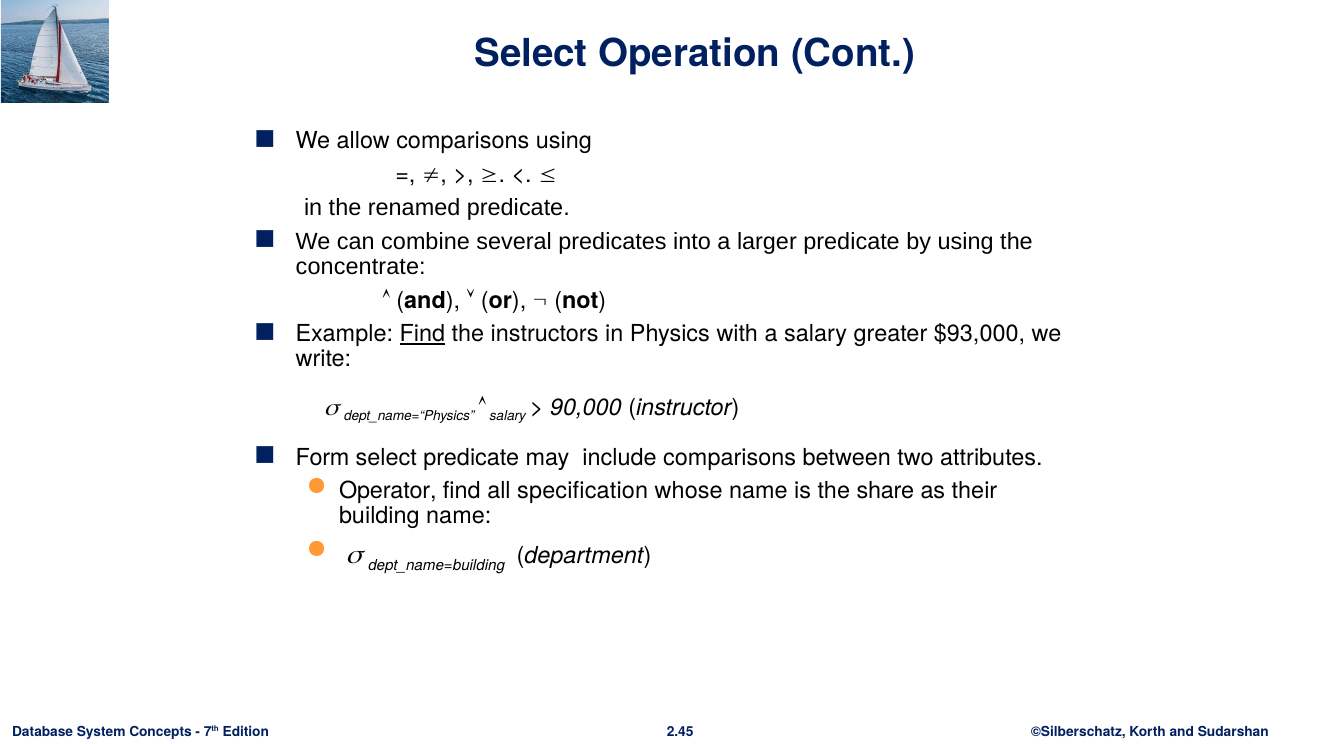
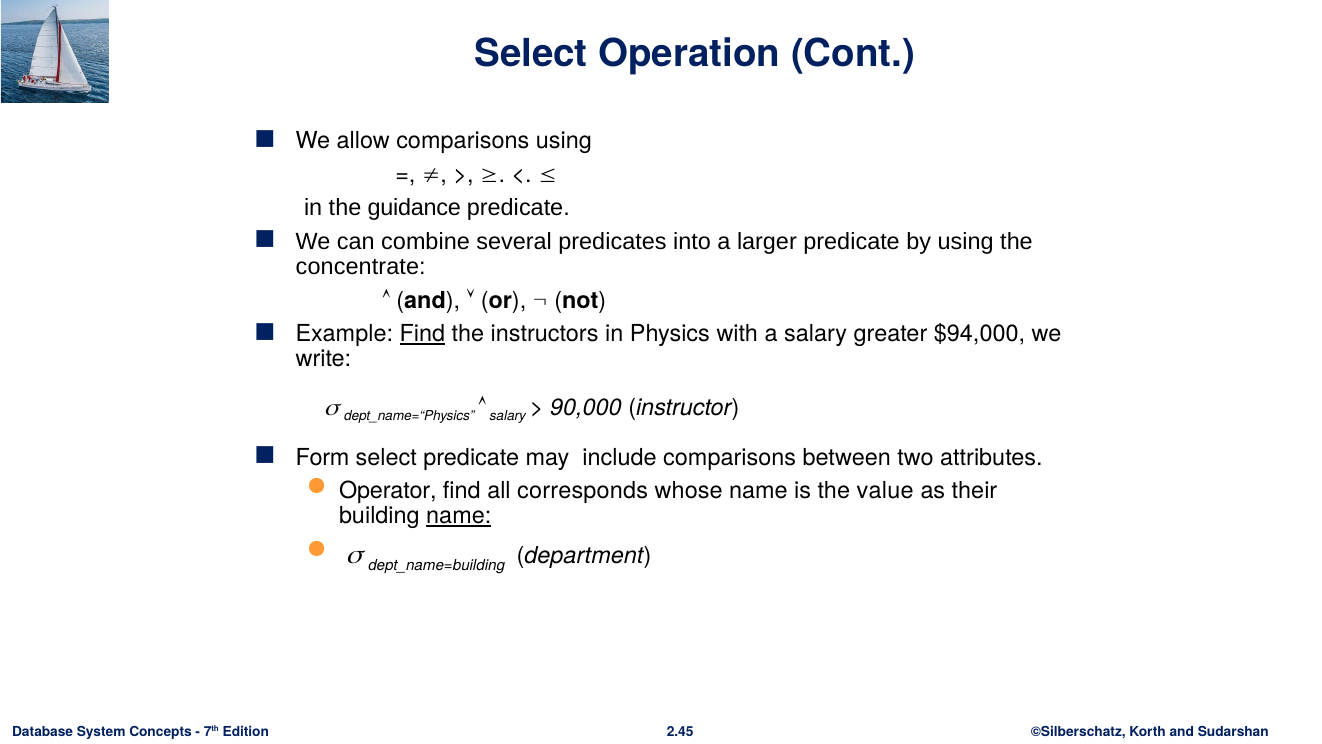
renamed: renamed -> guidance
$93,000: $93,000 -> $94,000
specification: specification -> corresponds
share: share -> value
name at (459, 516) underline: none -> present
